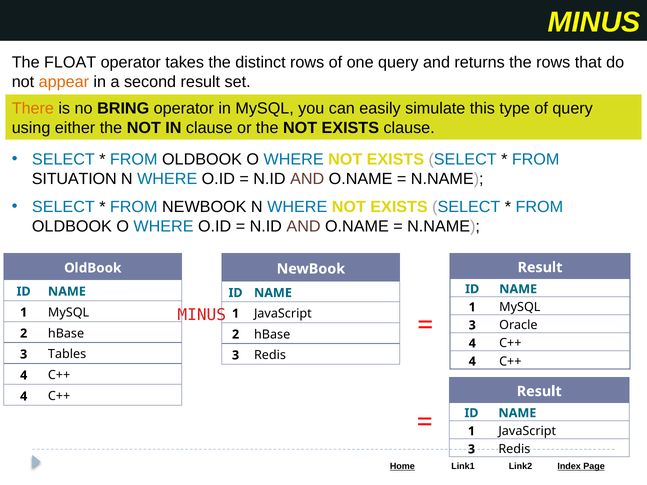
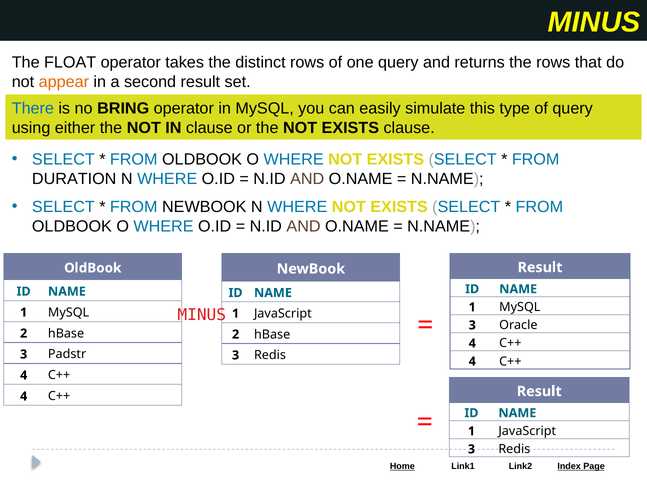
There colour: orange -> blue
SITUATION: SITUATION -> DURATION
Tables: Tables -> Padstr
